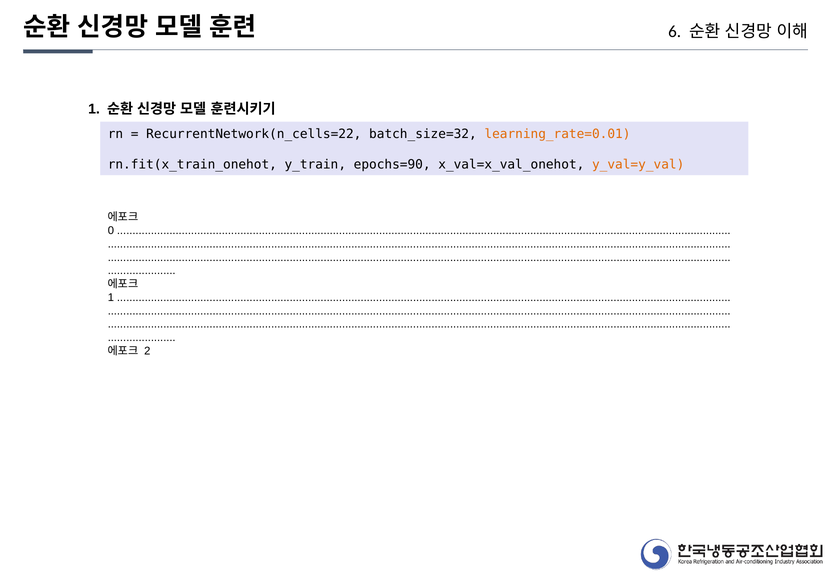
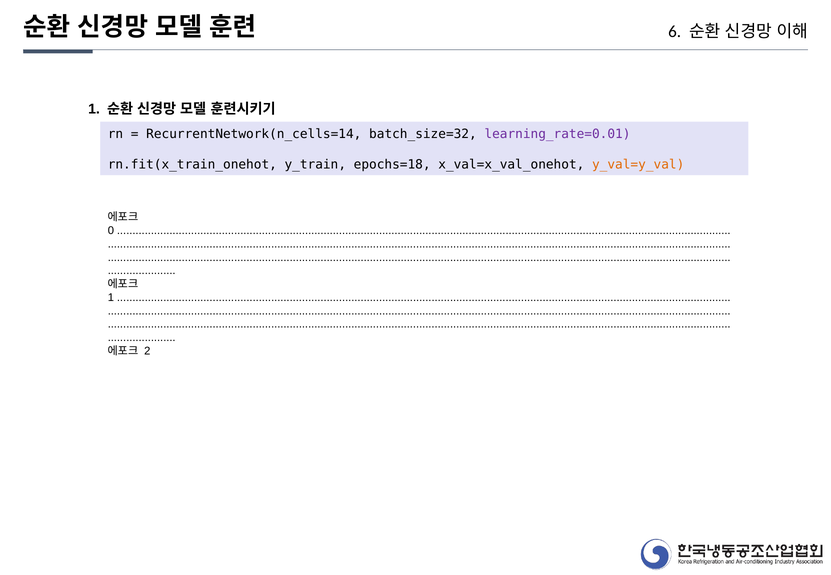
RecurrentNetwork(n_cells=22: RecurrentNetwork(n_cells=22 -> RecurrentNetwork(n_cells=14
learning_rate=0.01 colour: orange -> purple
epochs=90: epochs=90 -> epochs=18
